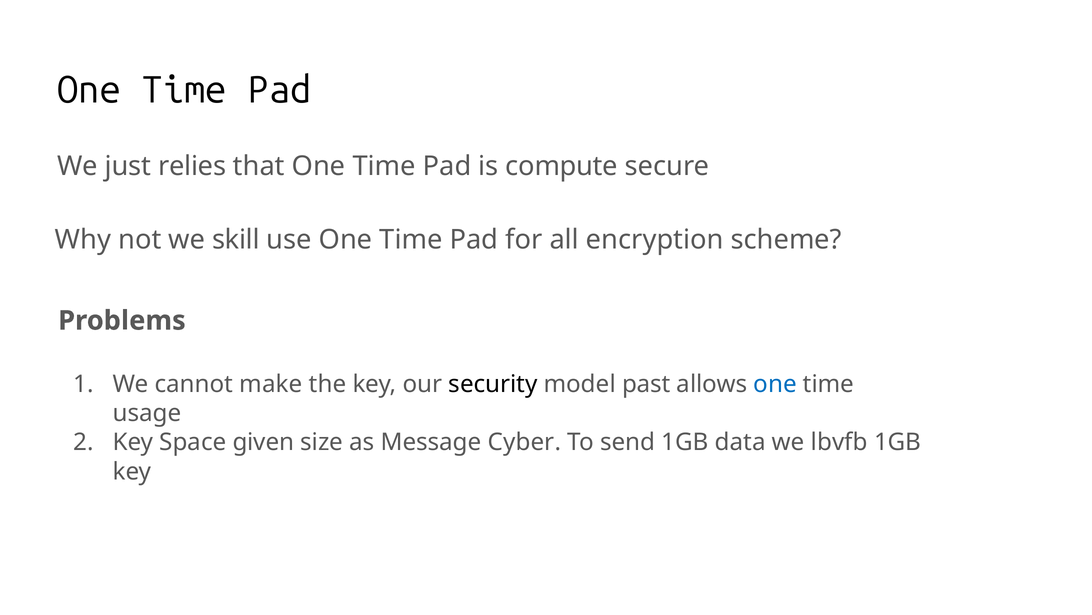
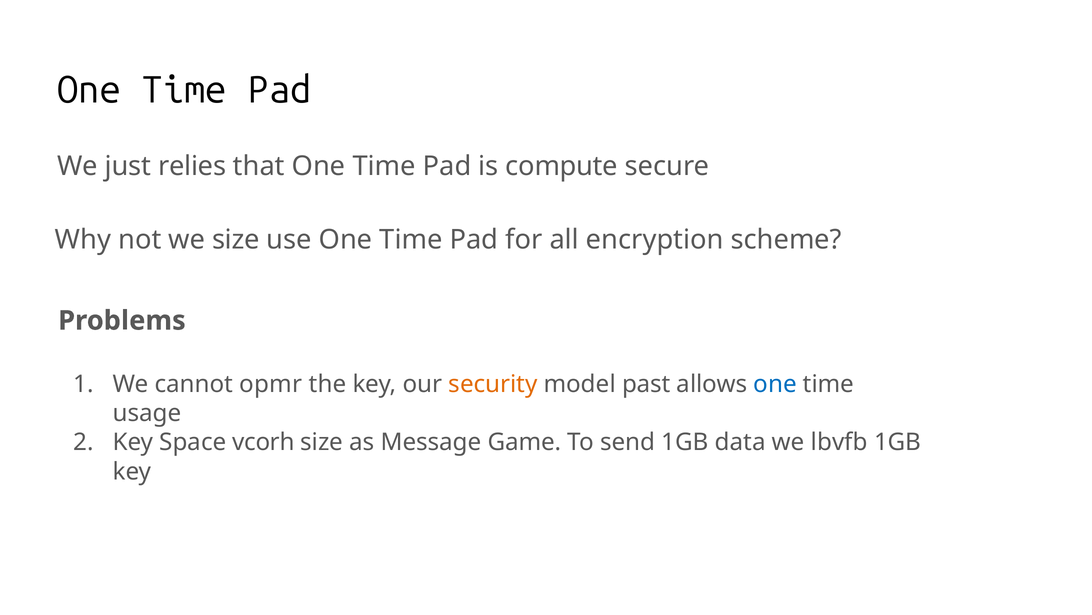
we skill: skill -> size
make: make -> opmr
security colour: black -> orange
given: given -> vcorh
Cyber: Cyber -> Game
